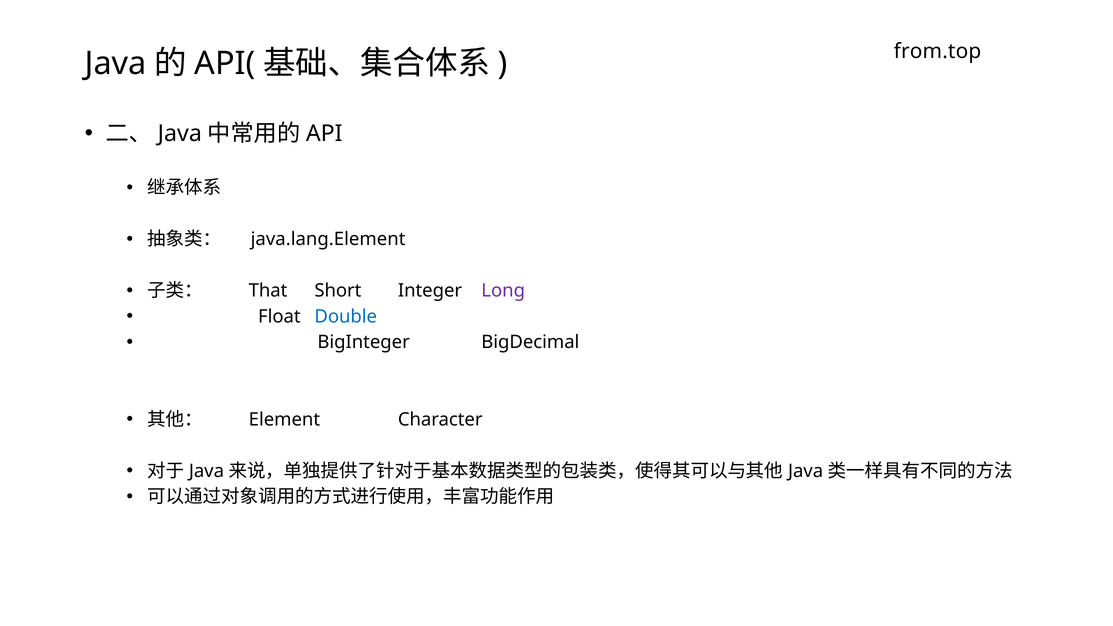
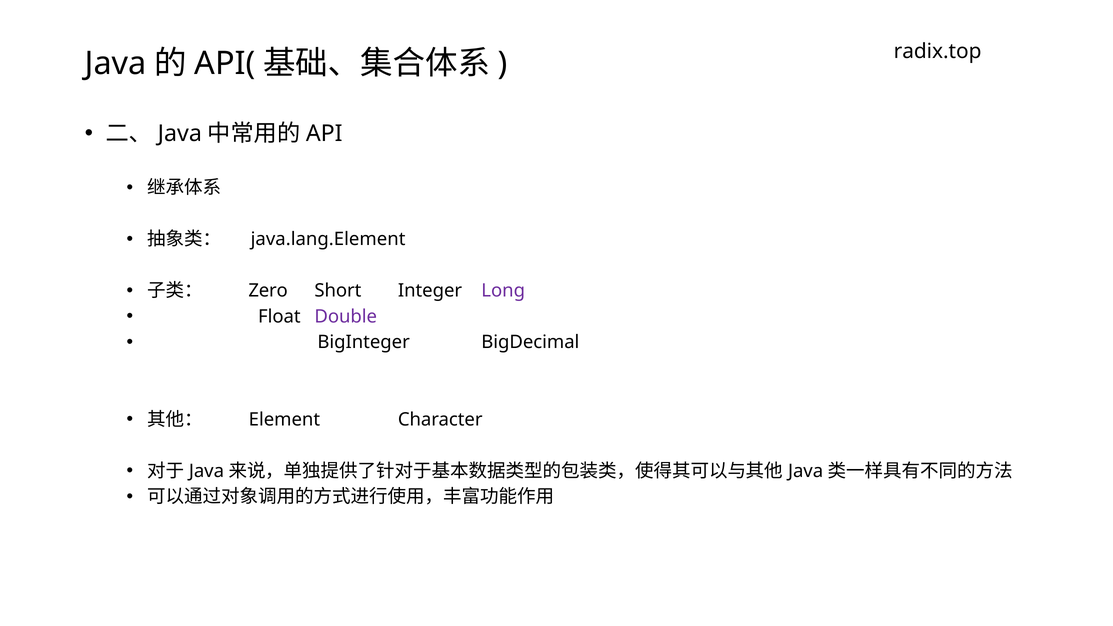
from.top: from.top -> radix.top
That: That -> Zero
Double colour: blue -> purple
